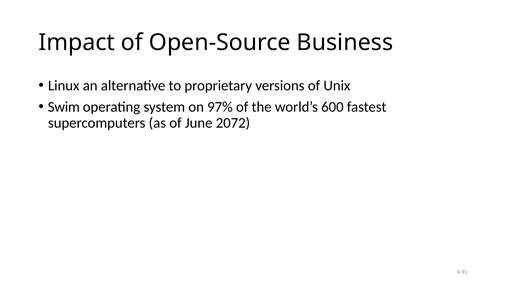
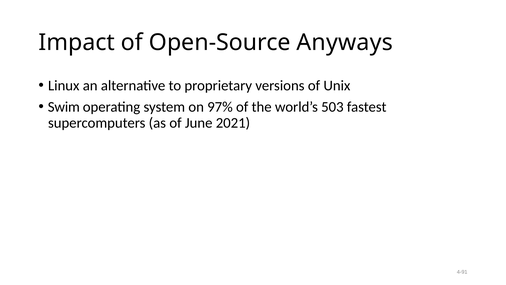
Business: Business -> Anyways
600: 600 -> 503
2072: 2072 -> 2021
